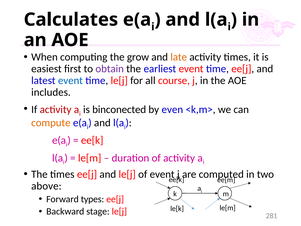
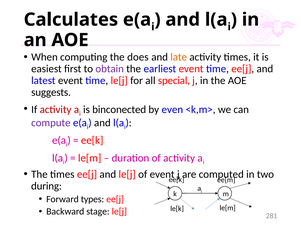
grow: grow -> does
event at (70, 80) colour: blue -> black
course: course -> special
includes: includes -> suggests
compute colour: orange -> purple
above: above -> during
